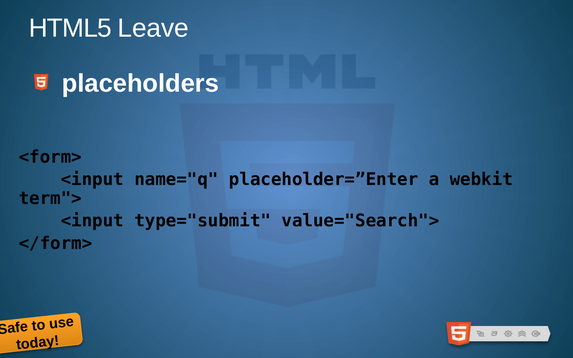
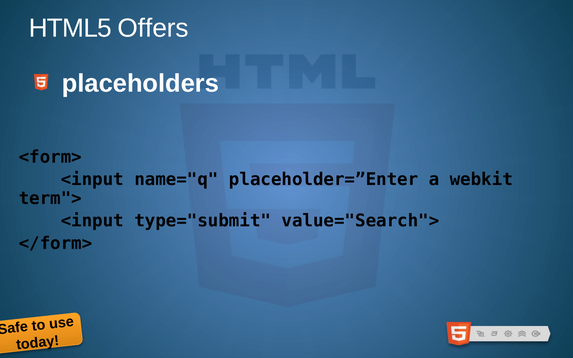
Leave: Leave -> Offers
